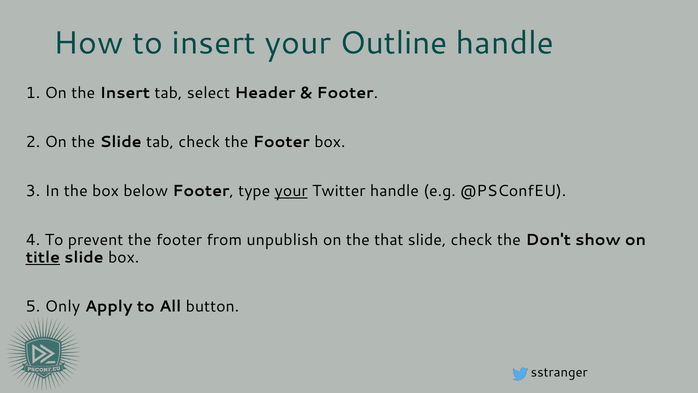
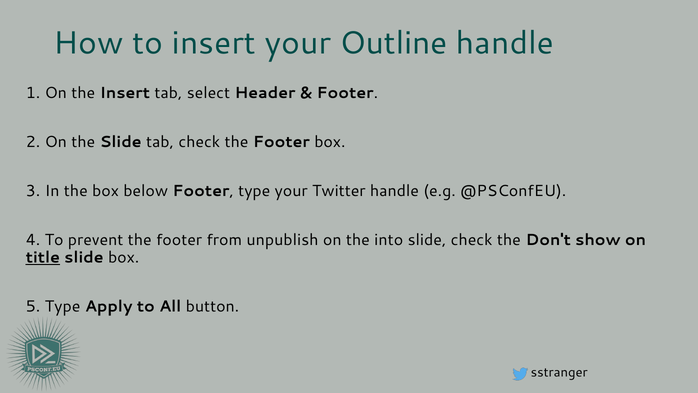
your at (291, 191) underline: present -> none
that: that -> into
5 Only: Only -> Type
